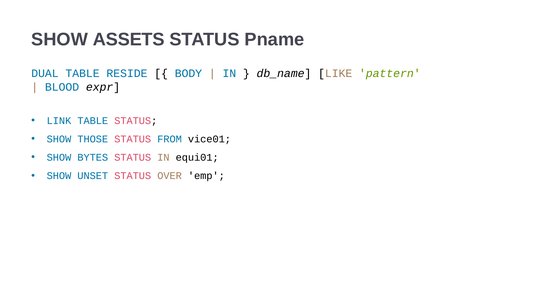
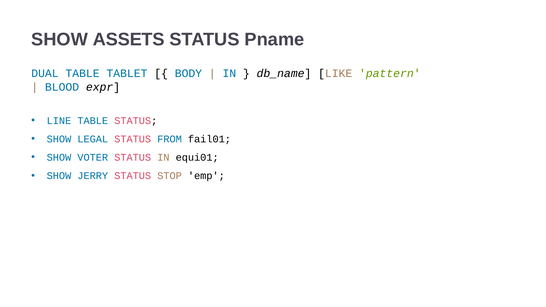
RESIDE: RESIDE -> TABLET
LINK: LINK -> LINE
THOSE: THOSE -> LEGAL
vice01: vice01 -> fail01
BYTES: BYTES -> VOTER
UNSET: UNSET -> JERRY
OVER: OVER -> STOP
